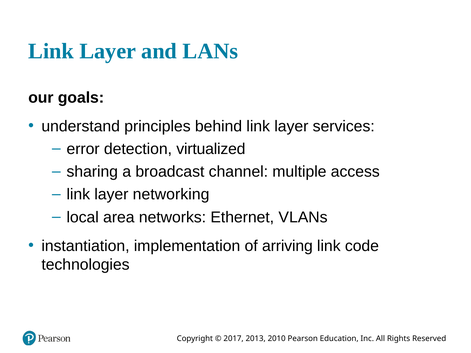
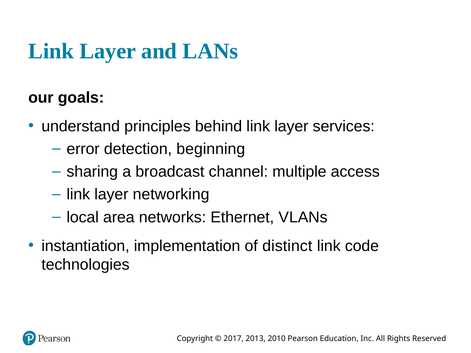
virtualized: virtualized -> beginning
arriving: arriving -> distinct
